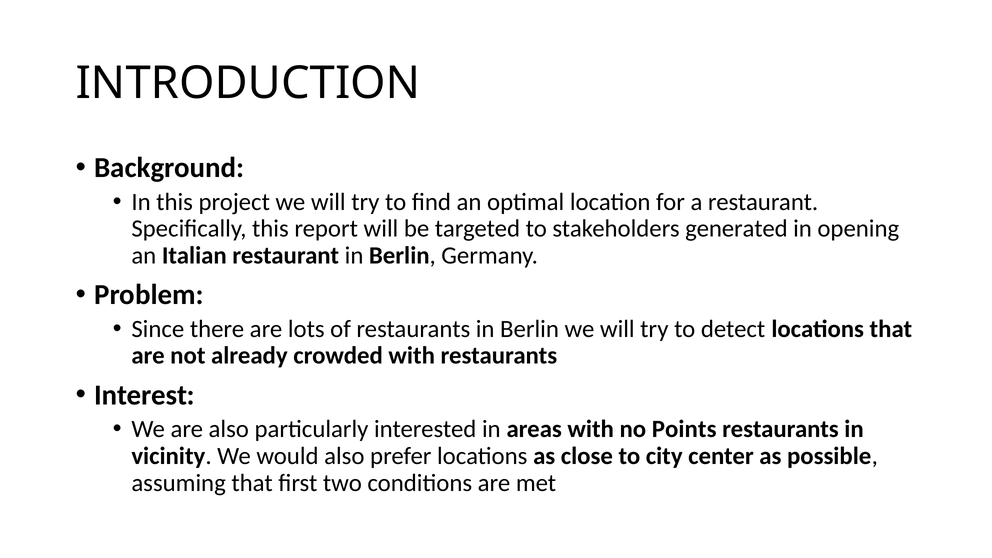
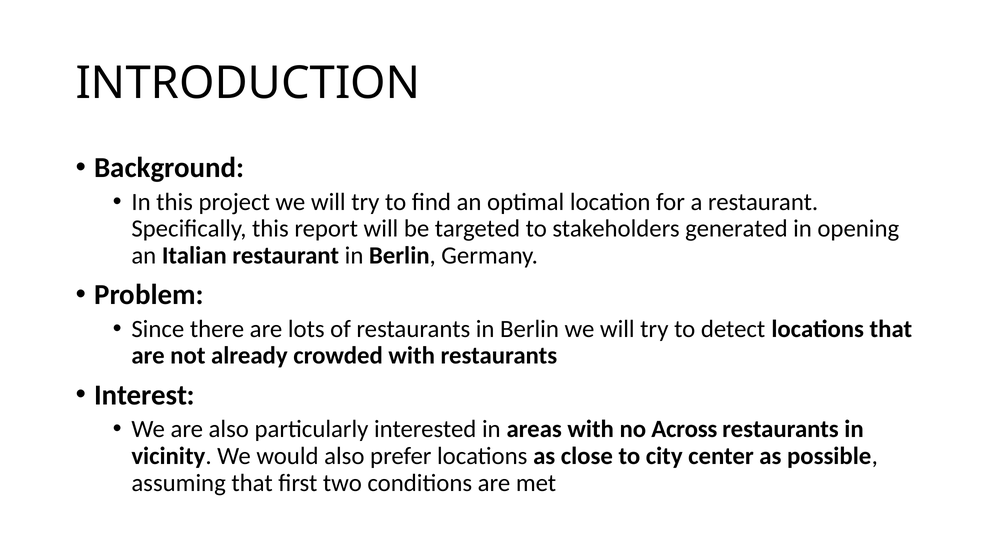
Points: Points -> Across
